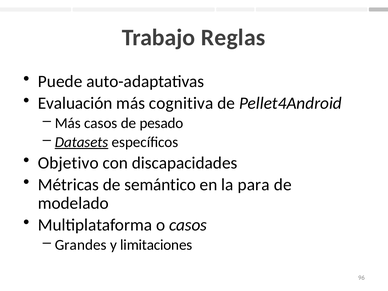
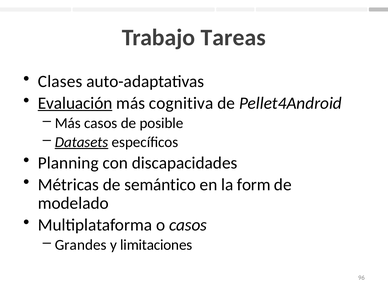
Reglas: Reglas -> Tareas
Puede: Puede -> Clases
Evaluación underline: none -> present
pesado: pesado -> posible
Objetivo: Objetivo -> Planning
para: para -> form
